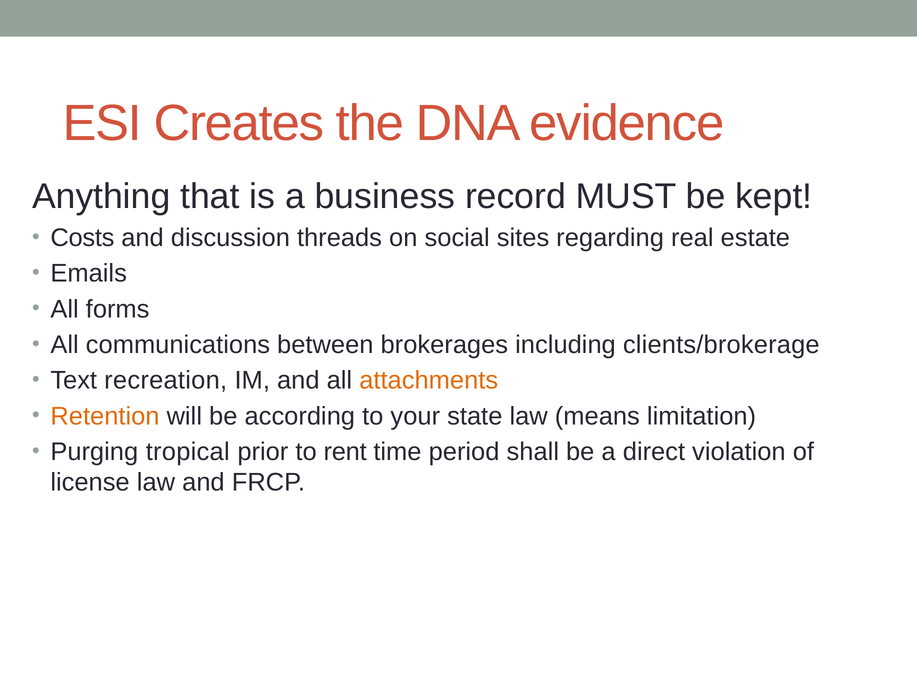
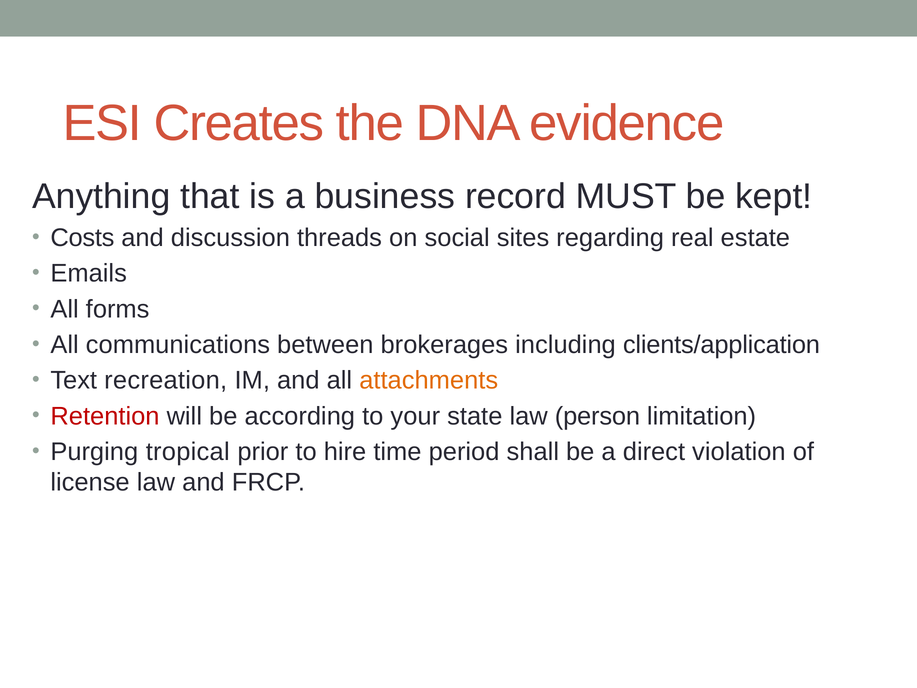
clients/brokerage: clients/brokerage -> clients/application
Retention colour: orange -> red
means: means -> person
rent: rent -> hire
